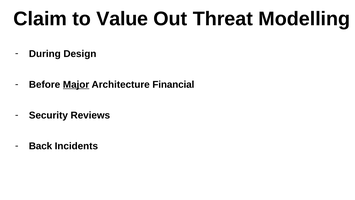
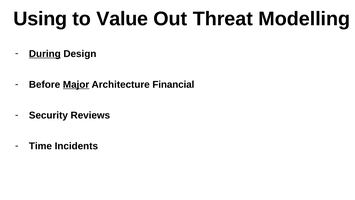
Claim: Claim -> Using
During underline: none -> present
Back: Back -> Time
